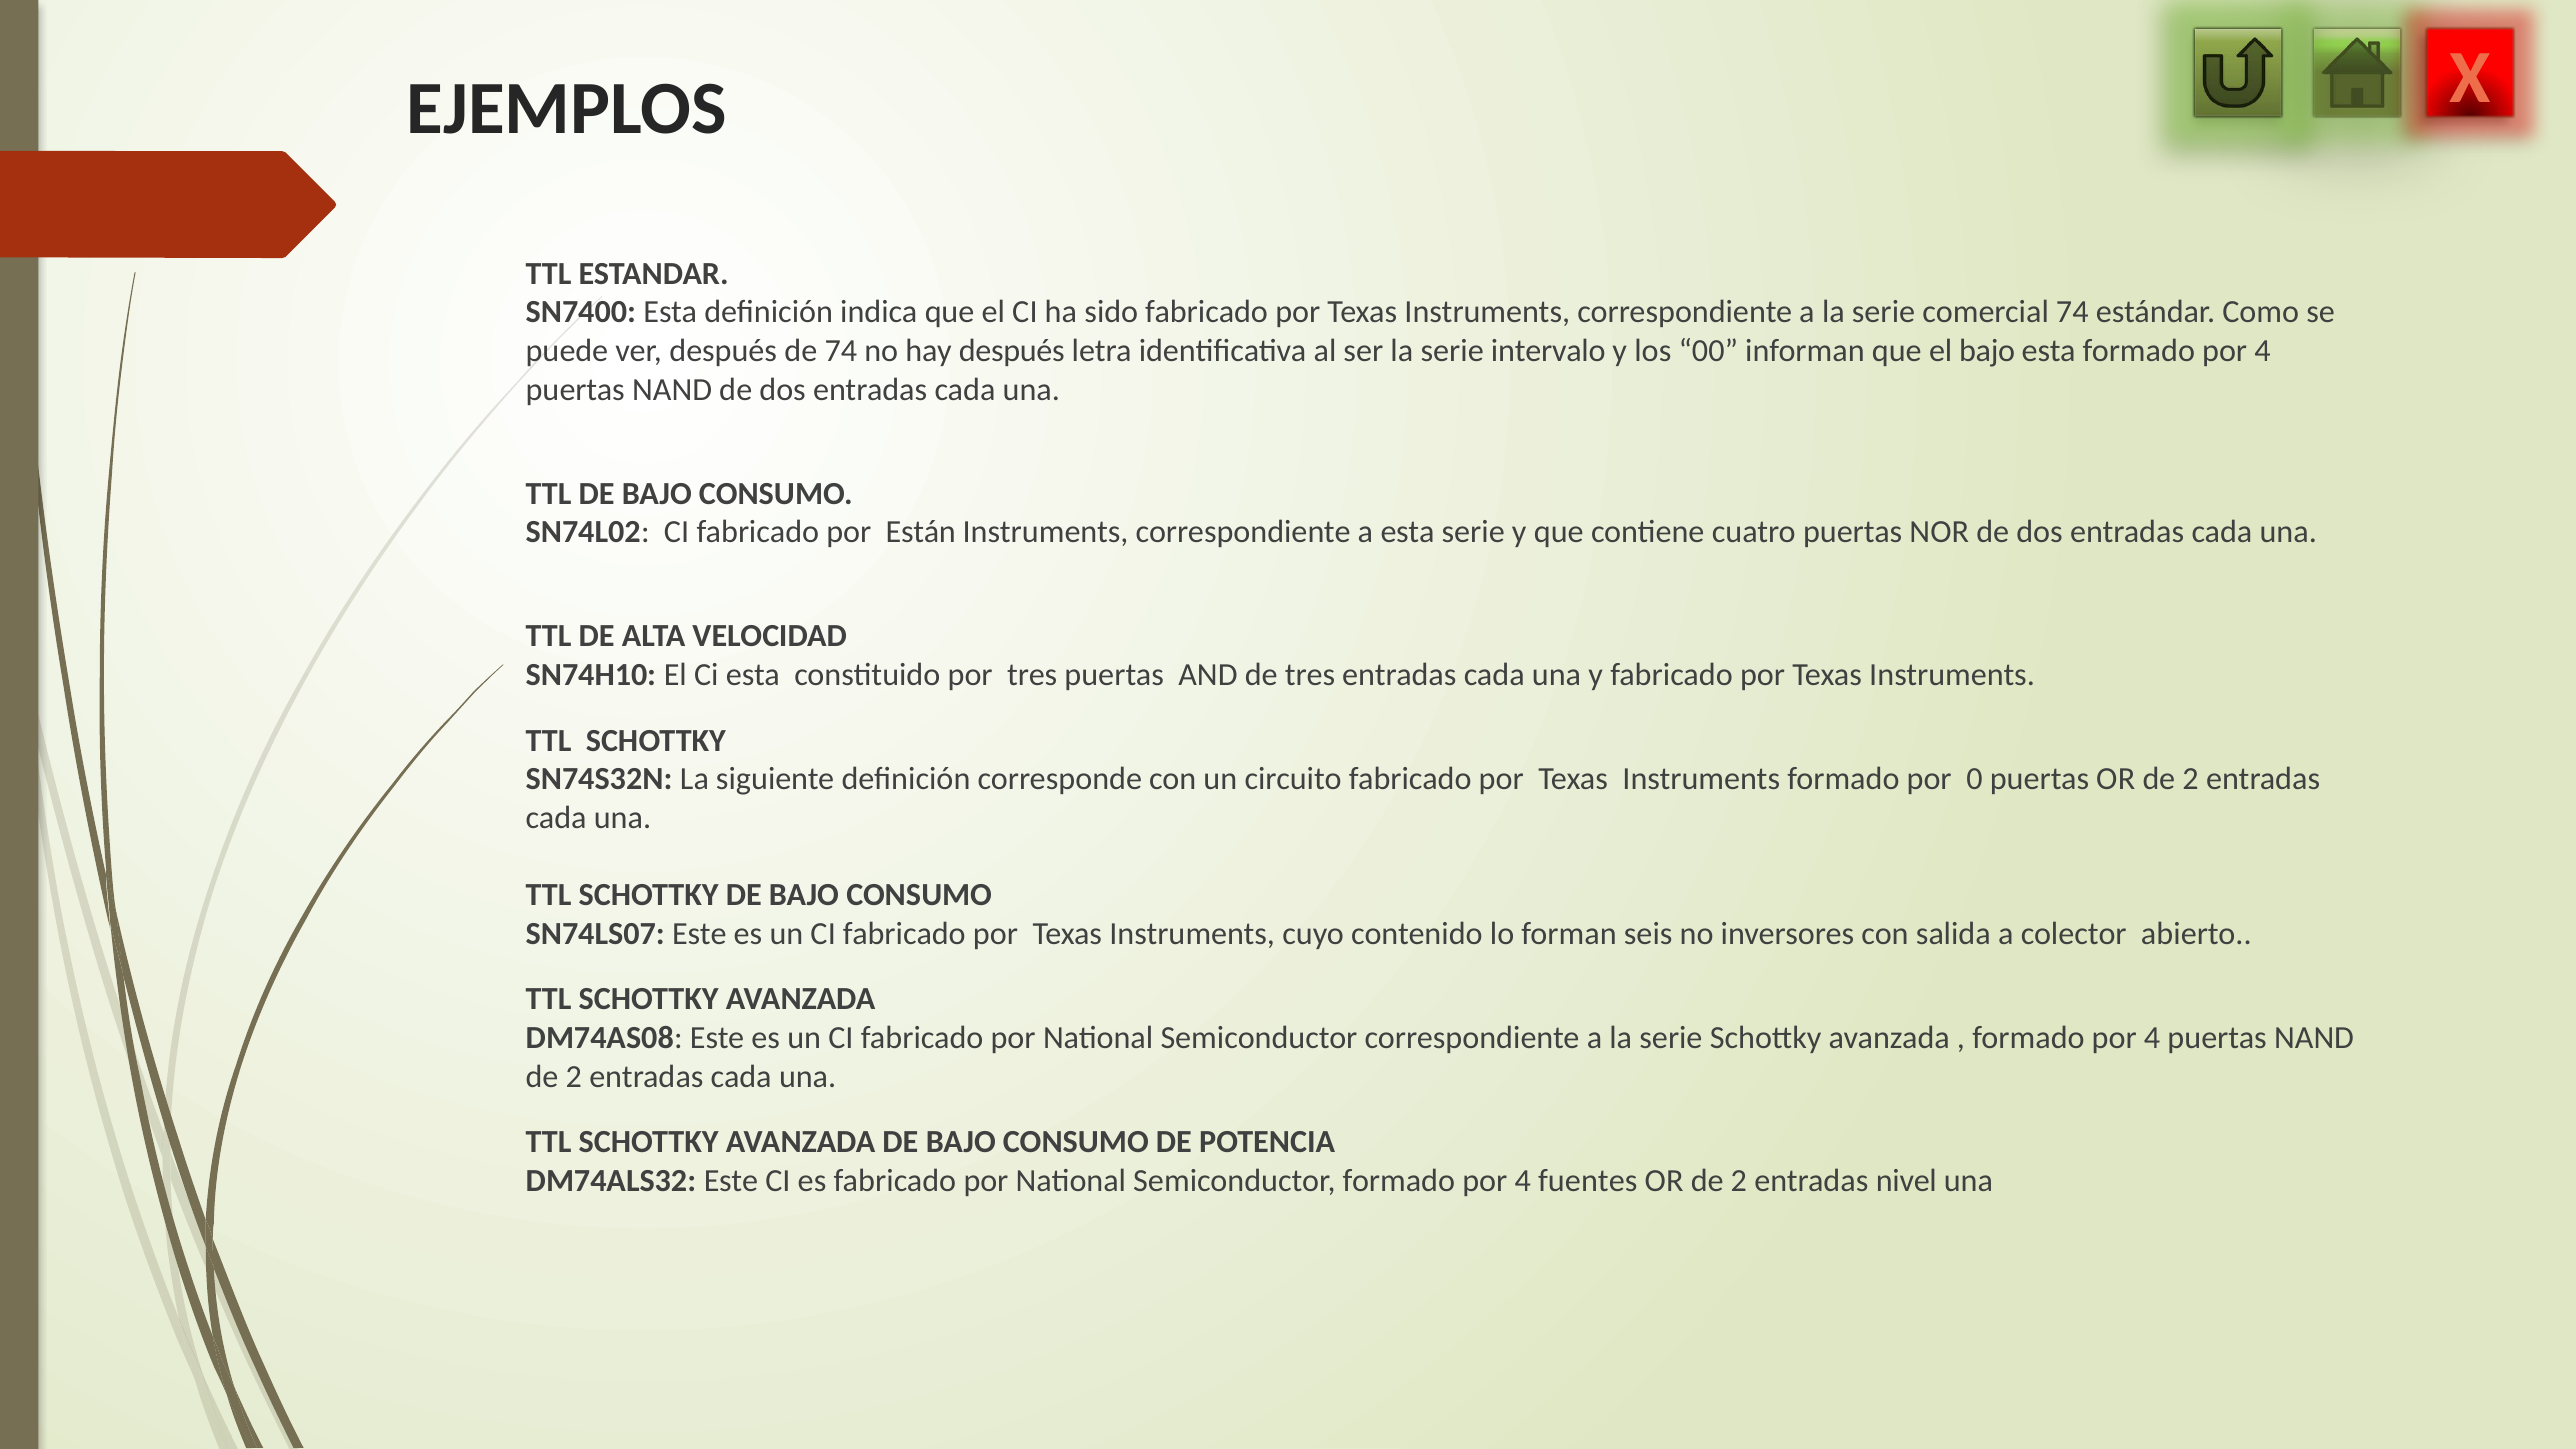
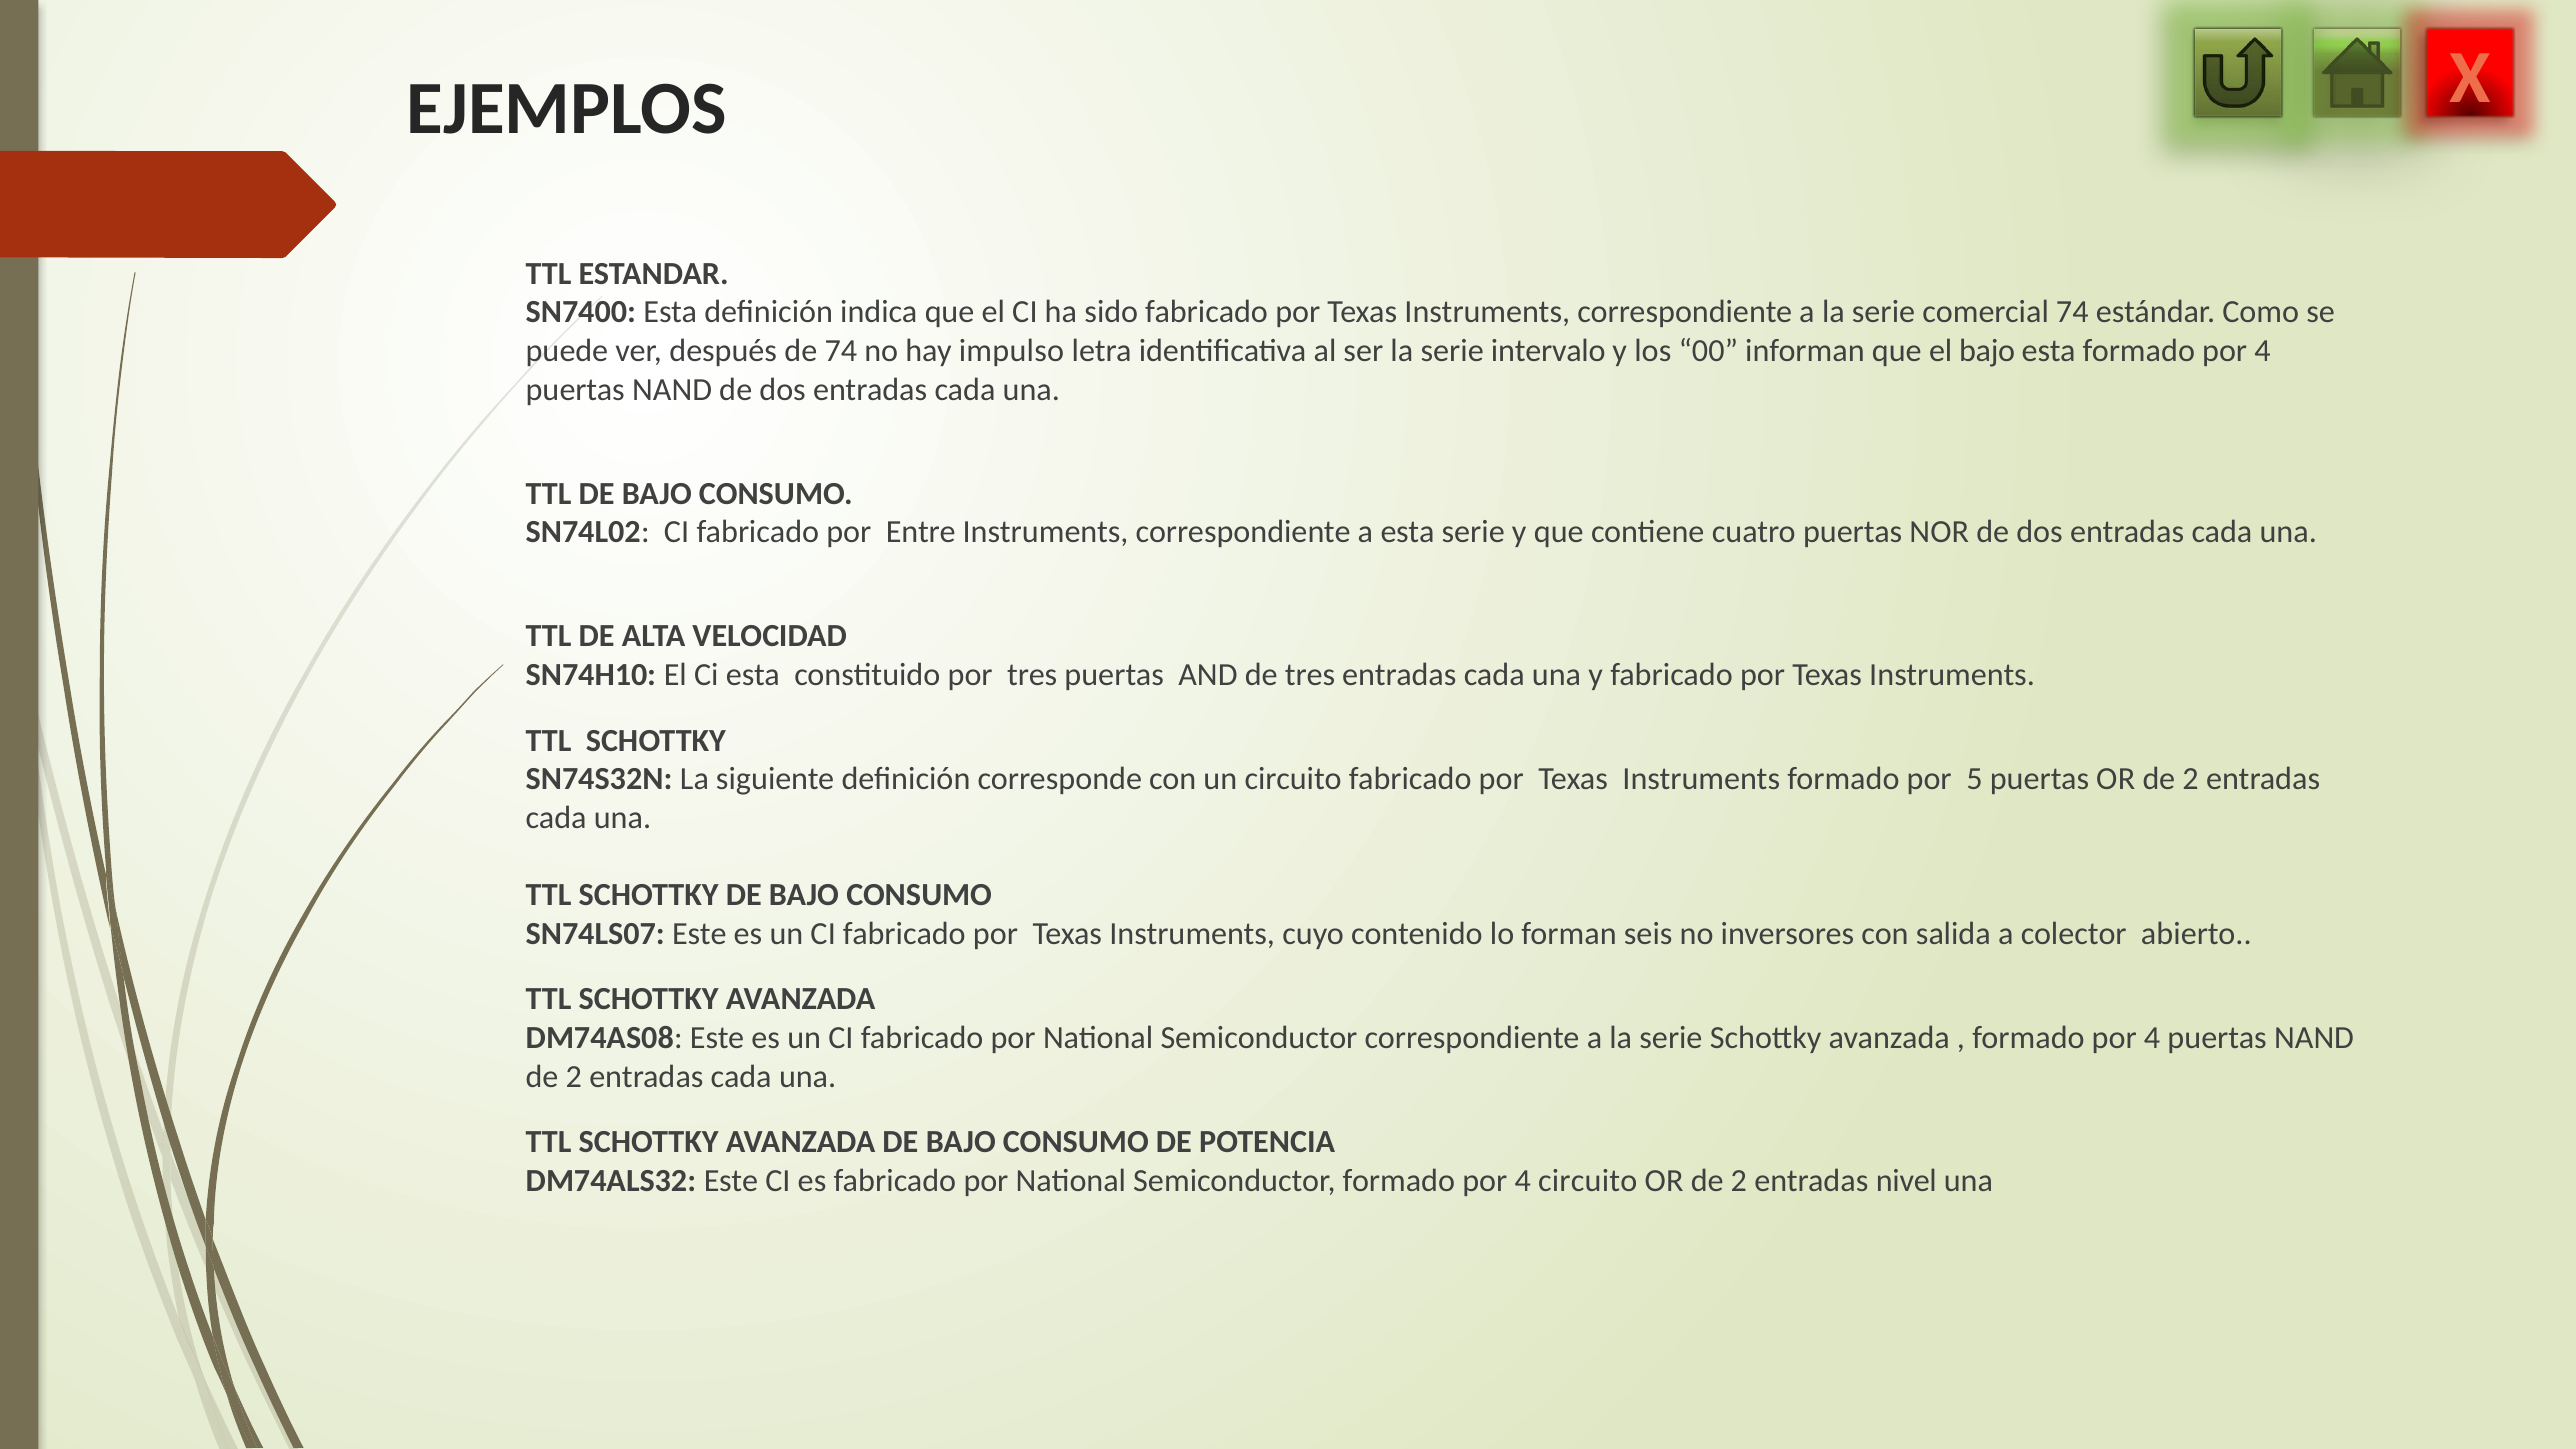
hay después: después -> impulso
Están: Están -> Entre
0: 0 -> 5
4 fuentes: fuentes -> circuito
